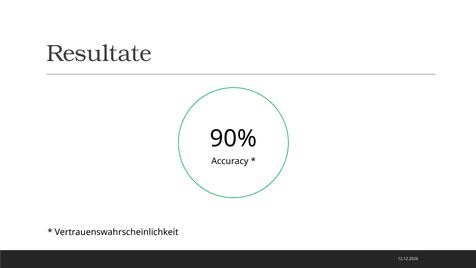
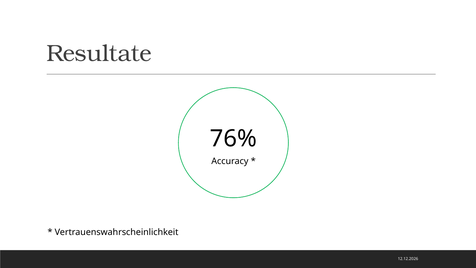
90%: 90% -> 76%
